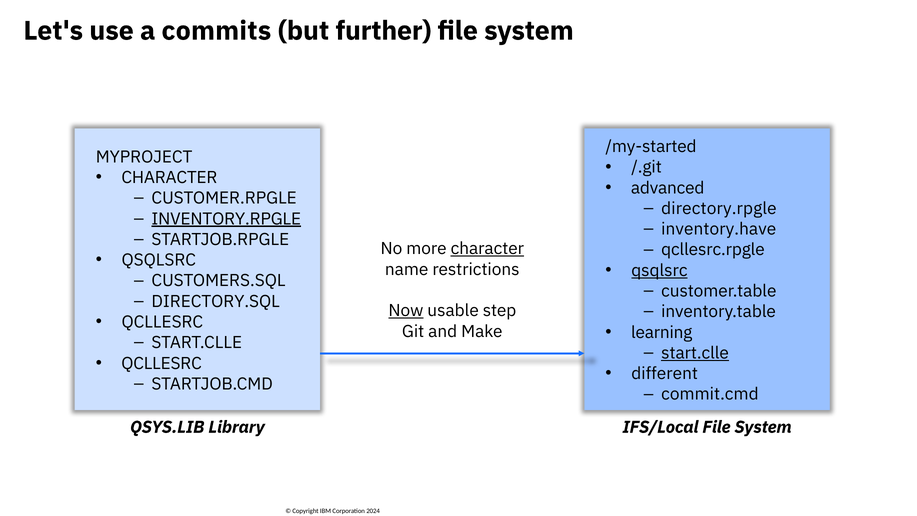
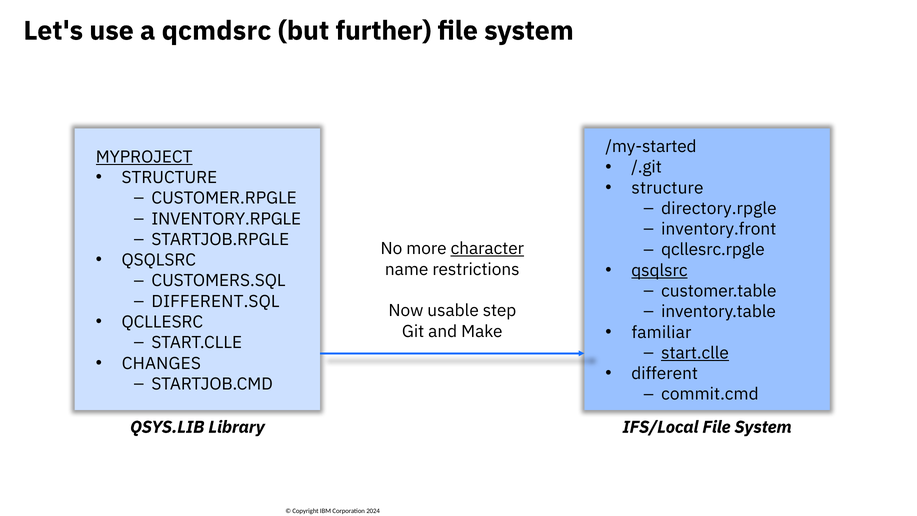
commits: commits -> qcmdsrc
MYPROJECT underline: none -> present
CHARACTER at (169, 177): CHARACTER -> STRUCTURE
advanced at (668, 188): advanced -> structure
INVENTORY.RPGLE underline: present -> none
inventory.have: inventory.have -> inventory.front
DIRECTORY.SQL: DIRECTORY.SQL -> DIFFERENT.SQL
Now underline: present -> none
learning: learning -> familiar
QCLLESRC at (162, 363): QCLLESRC -> CHANGES
